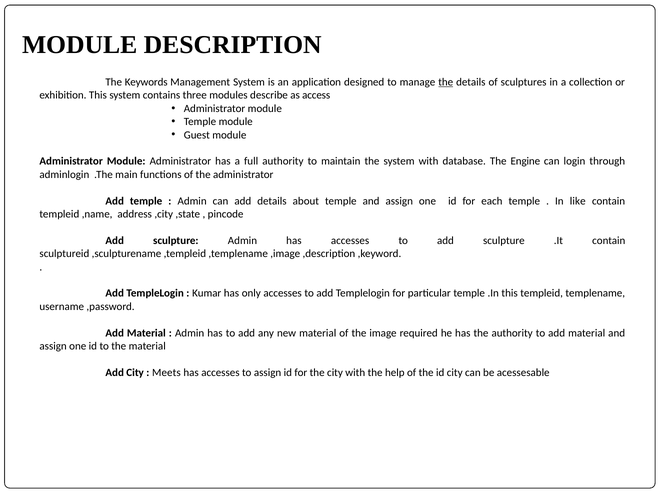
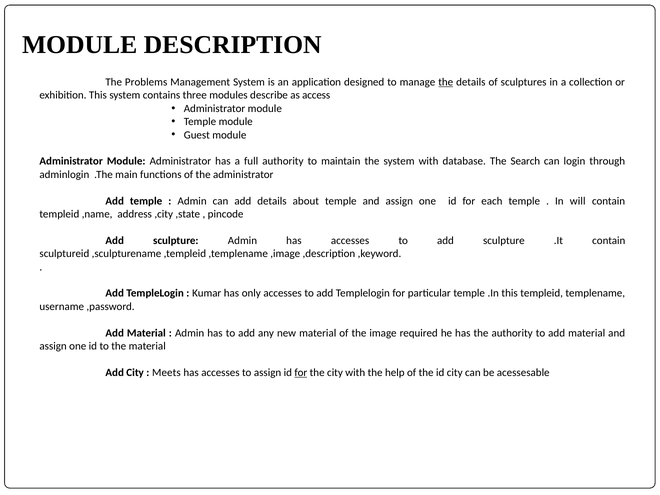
Keywords: Keywords -> Problems
Engine: Engine -> Search
like: like -> will
for at (301, 372) underline: none -> present
